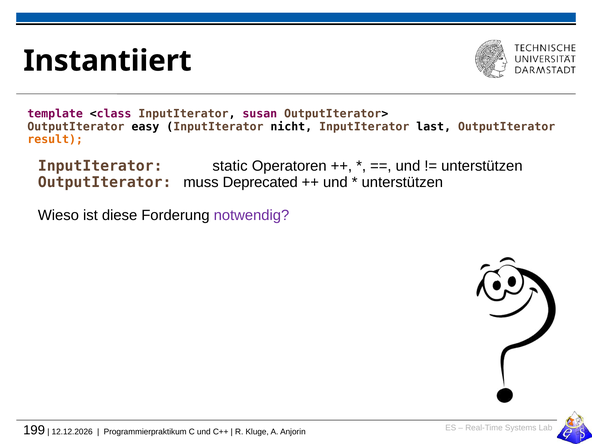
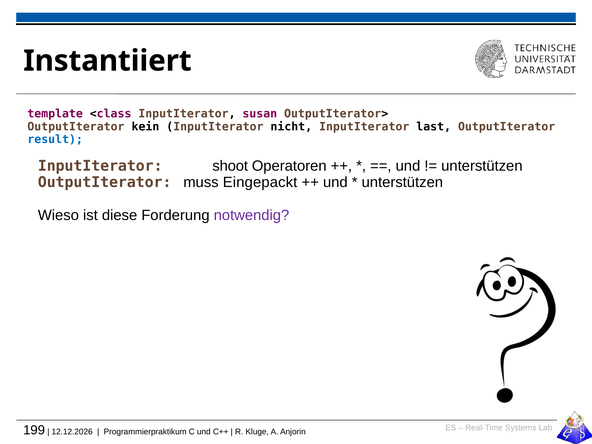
easy: easy -> kein
result colour: orange -> blue
static: static -> shoot
Deprecated: Deprecated -> Eingepackt
